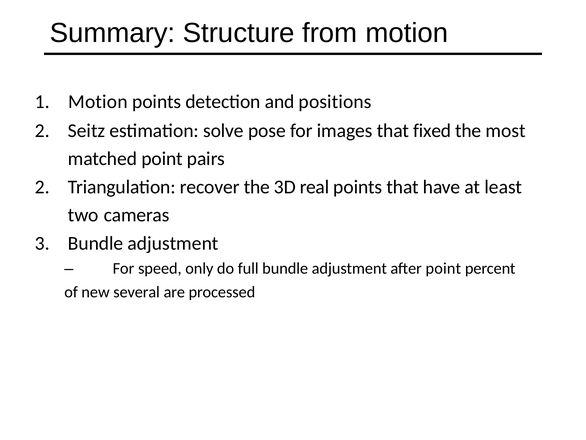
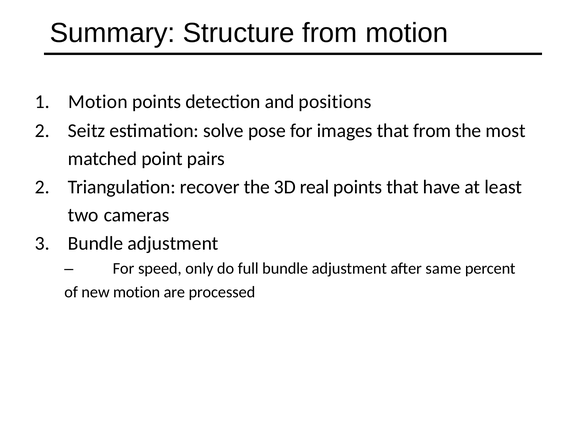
that fixed: fixed -> from
after point: point -> same
new several: several -> motion
